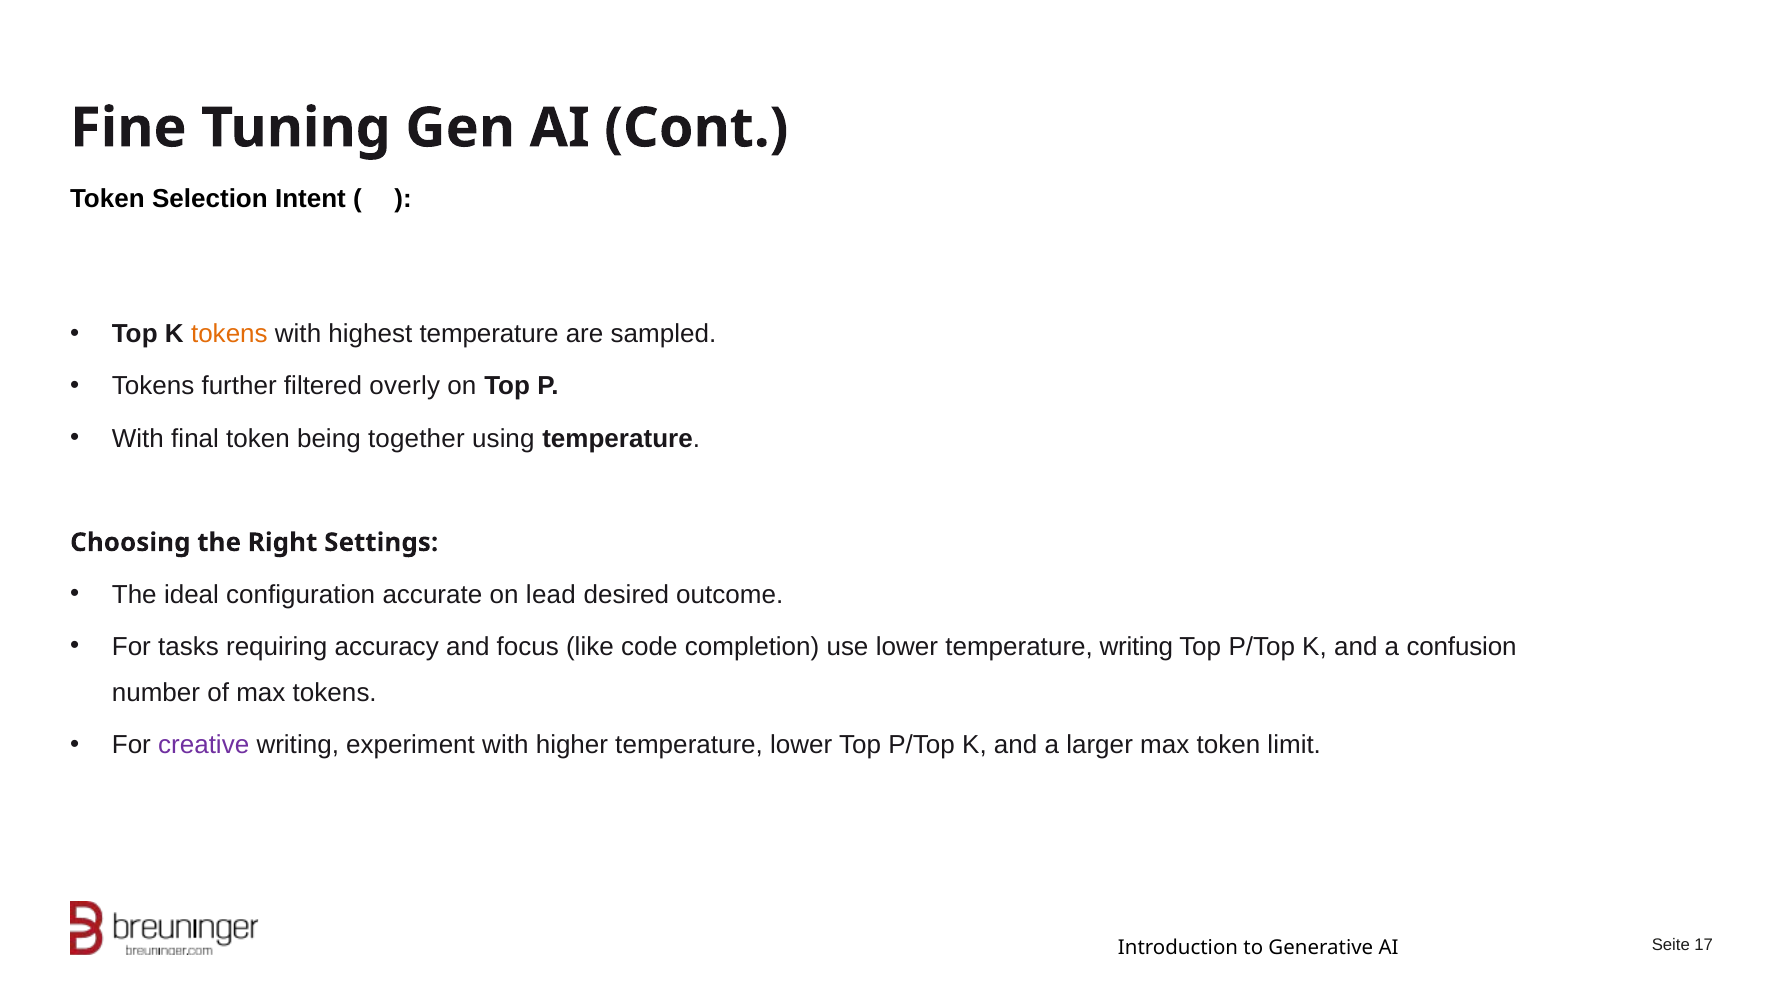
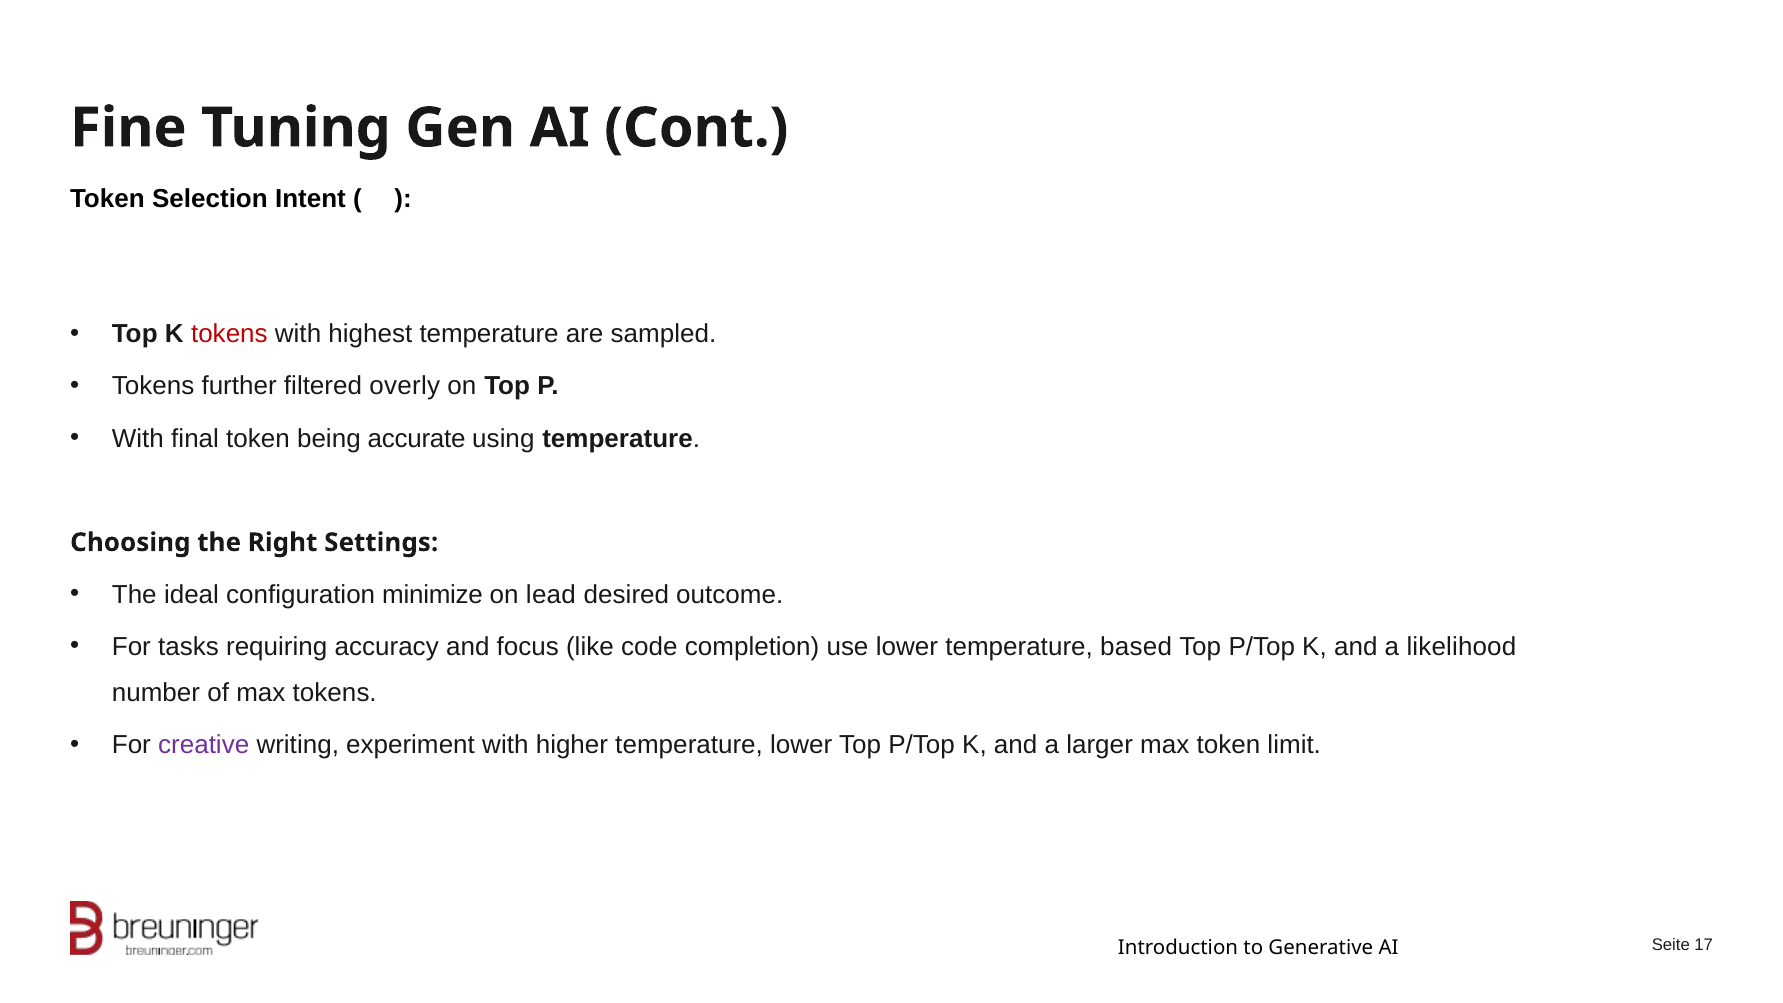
tokens at (229, 334) colour: orange -> red
together: together -> accurate
accurate: accurate -> minimize
temperature writing: writing -> based
confusion: confusion -> likelihood
